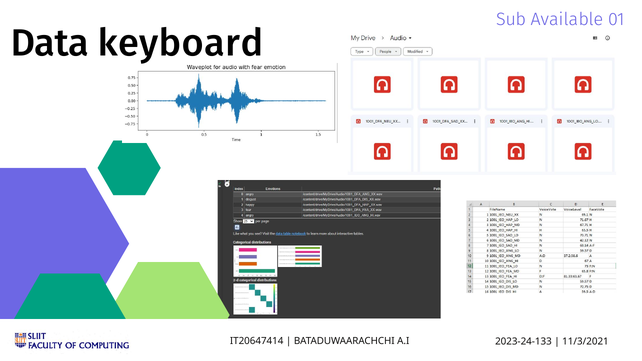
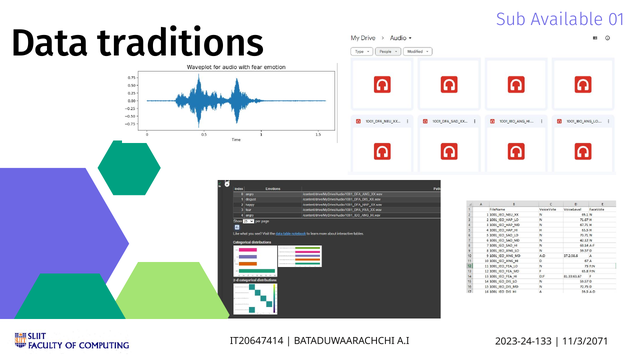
keyboard: keyboard -> traditions
11/3/2021: 11/3/2021 -> 11/3/2071
